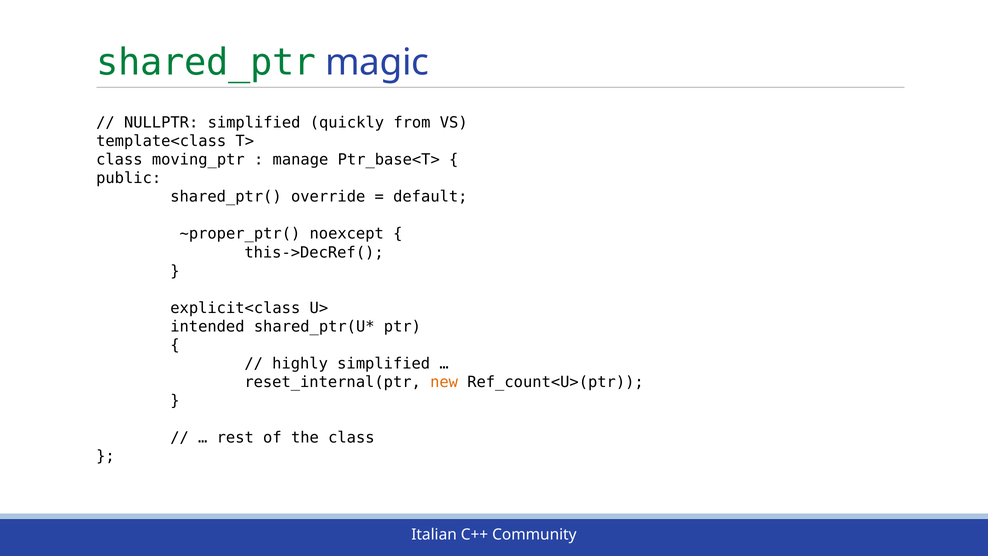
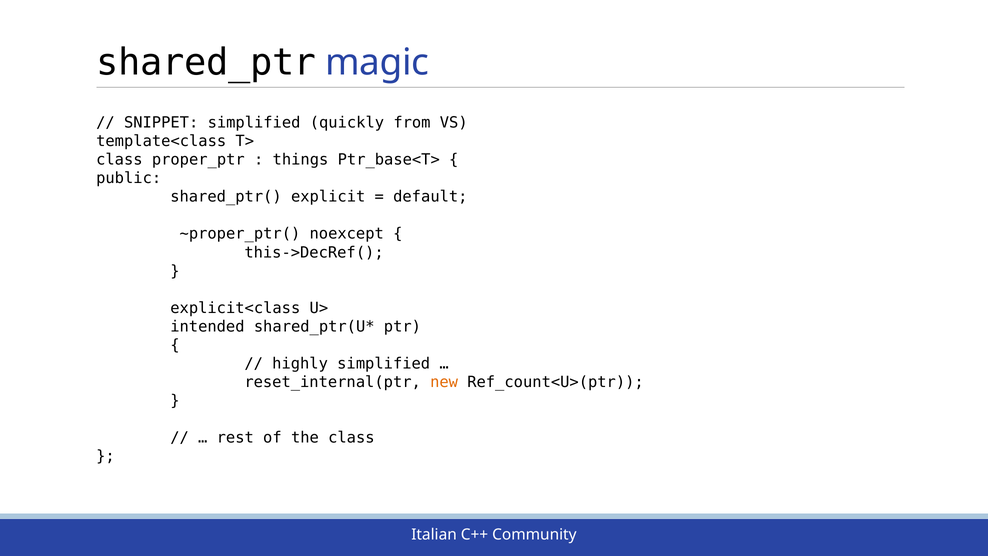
shared_ptr colour: green -> black
NULLPTR: NULLPTR -> SNIPPET
moving_ptr: moving_ptr -> proper_ptr
manage: manage -> things
override: override -> explicit
